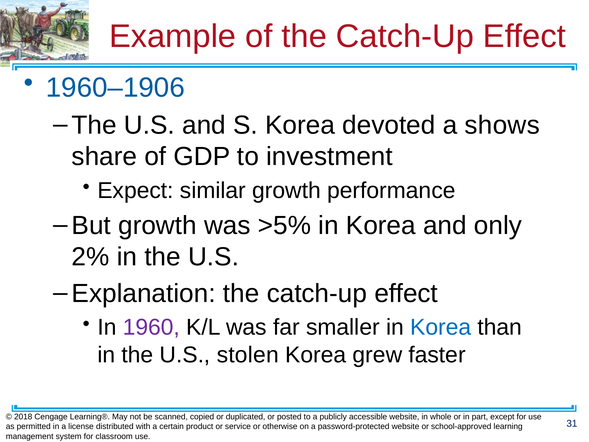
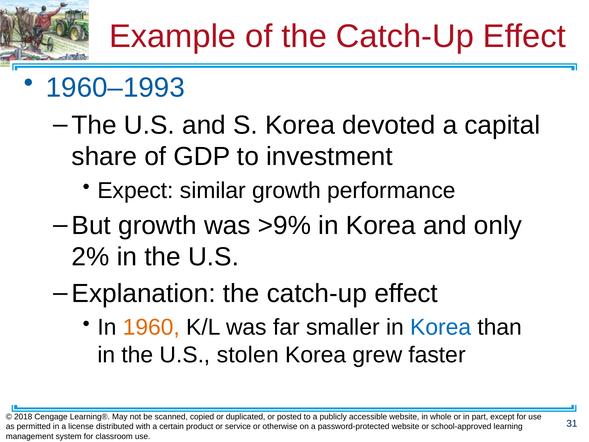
1960–1906: 1960–1906 -> 1960–1993
shows: shows -> capital
>5%: >5% -> >9%
1960 colour: purple -> orange
